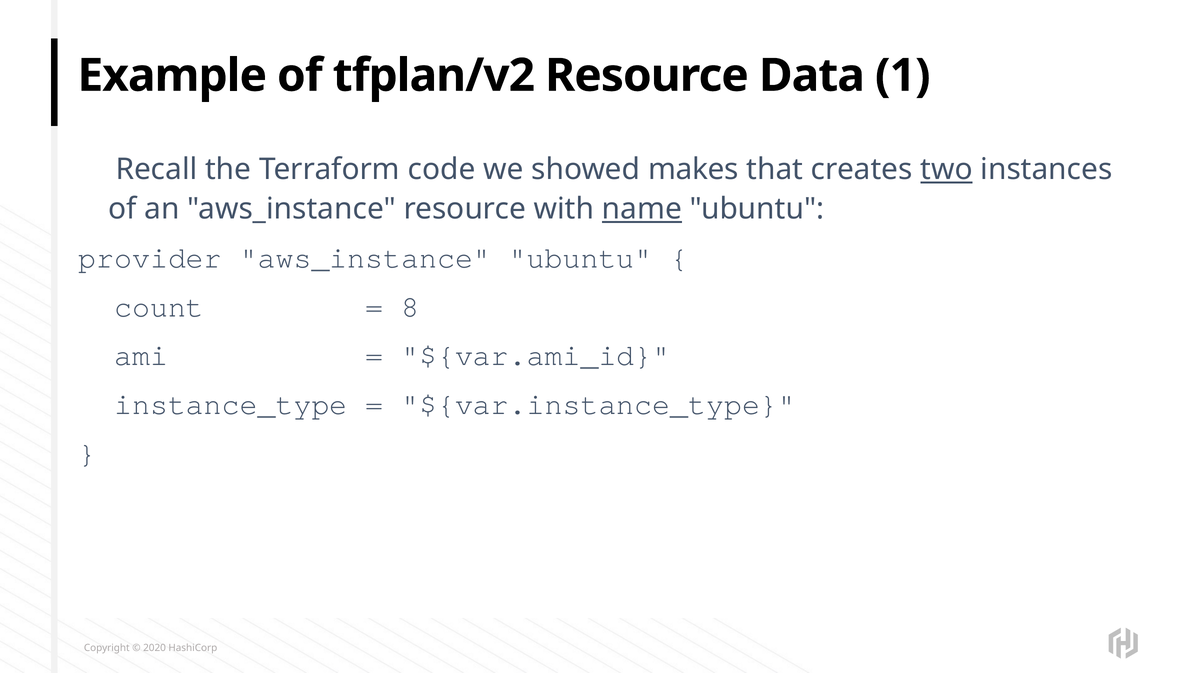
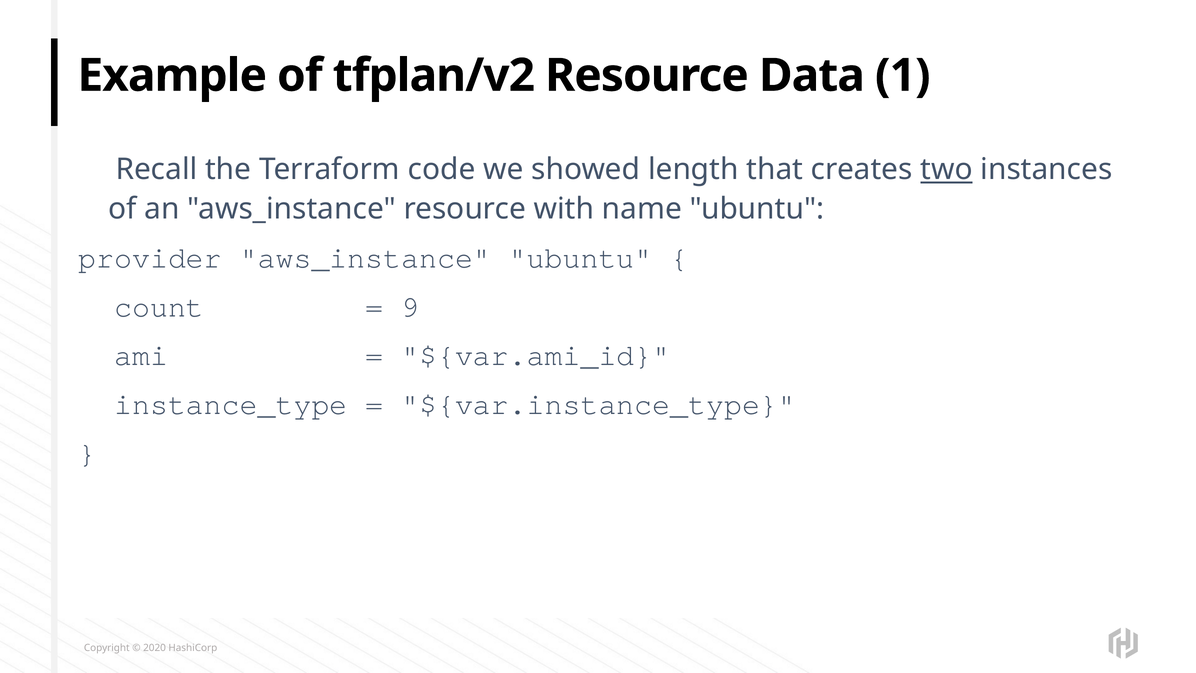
makes: makes -> length
name underline: present -> none
8: 8 -> 9
